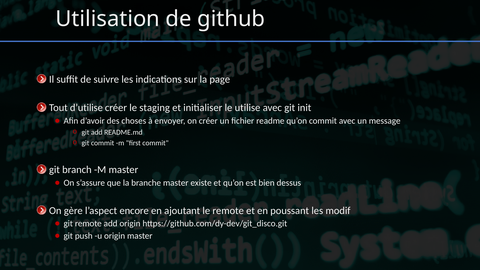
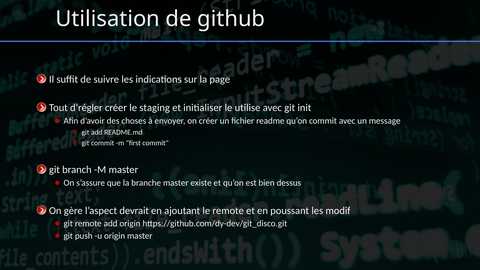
d’utilise: d’utilise -> d’régler
encore: encore -> devrait
